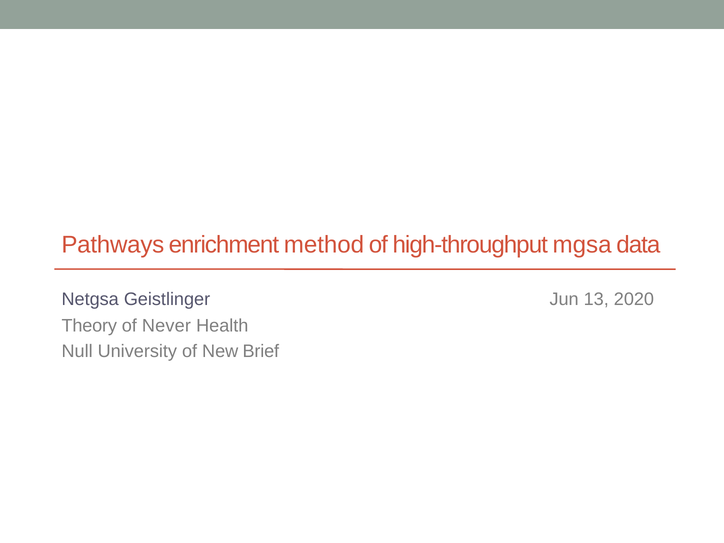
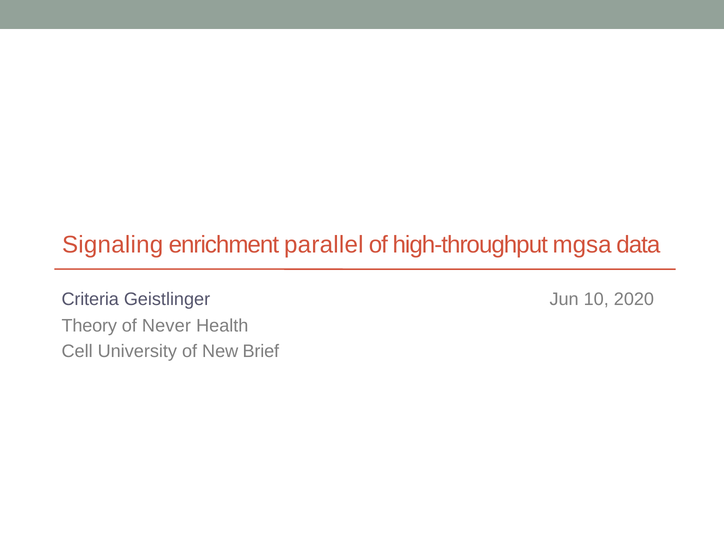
Pathways: Pathways -> Signaling
method: method -> parallel
Netgsa: Netgsa -> Criteria
13: 13 -> 10
Null: Null -> Cell
